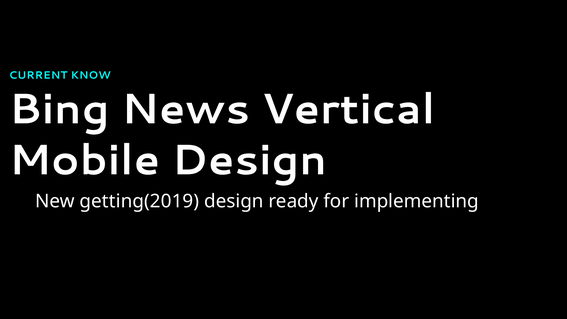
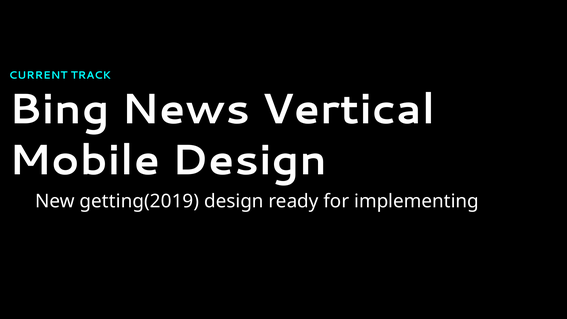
KNOW: KNOW -> TRACK
